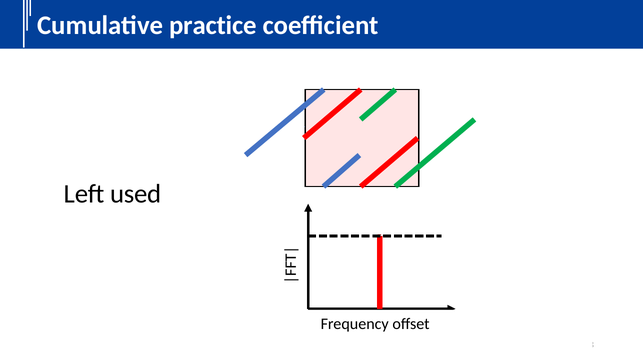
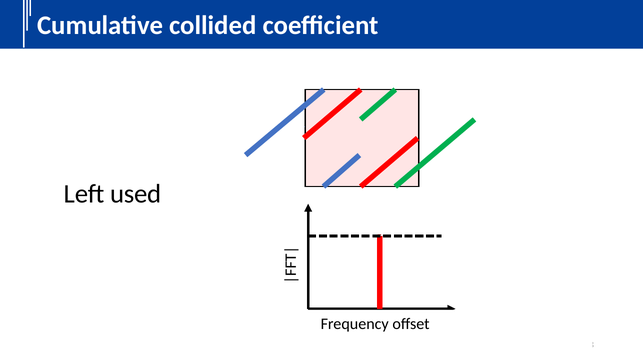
practice: practice -> collided
